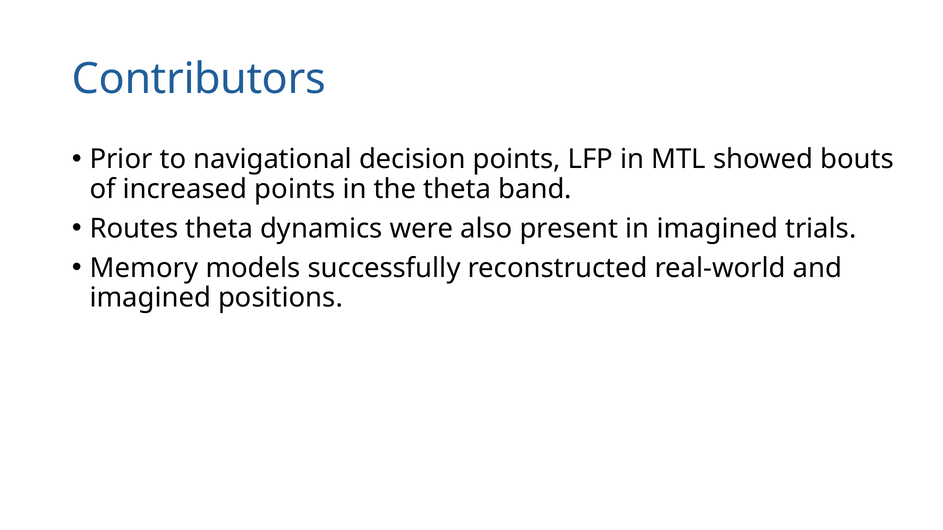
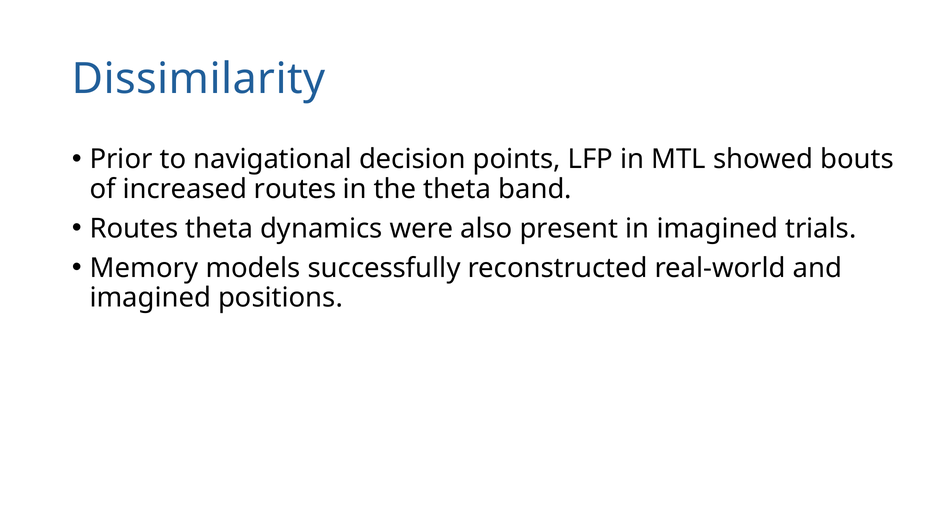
Contributors: Contributors -> Dissimilarity
increased points: points -> routes
